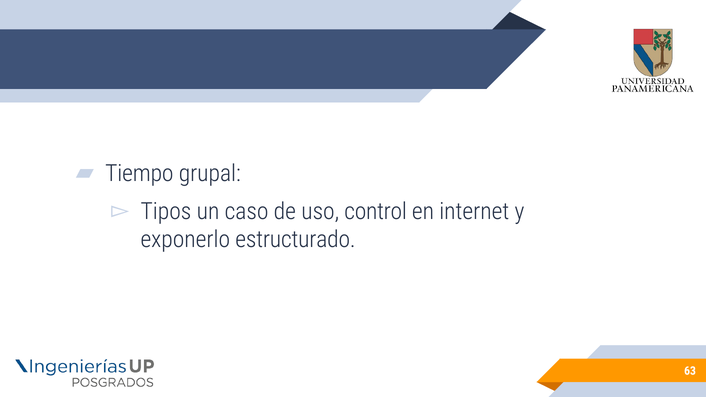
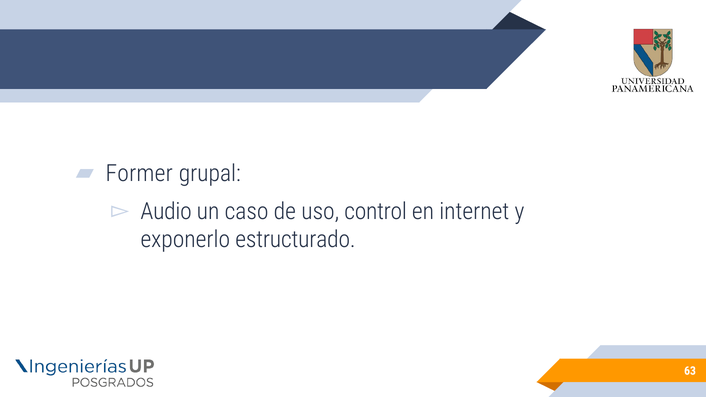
Tiempo: Tiempo -> Former
Tipos: Tipos -> Audio
